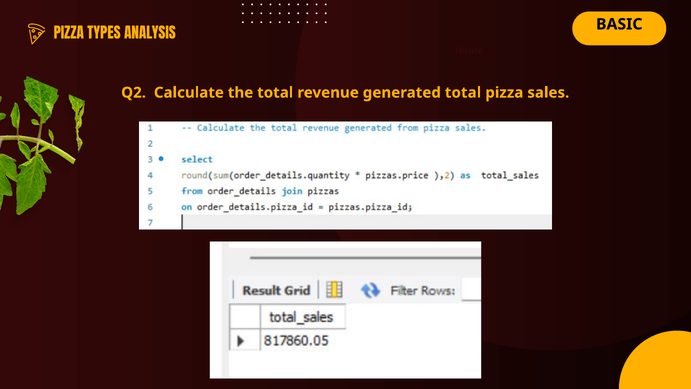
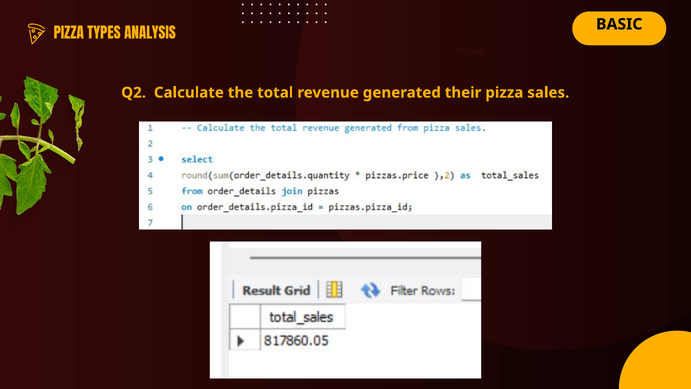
generated total: total -> their
